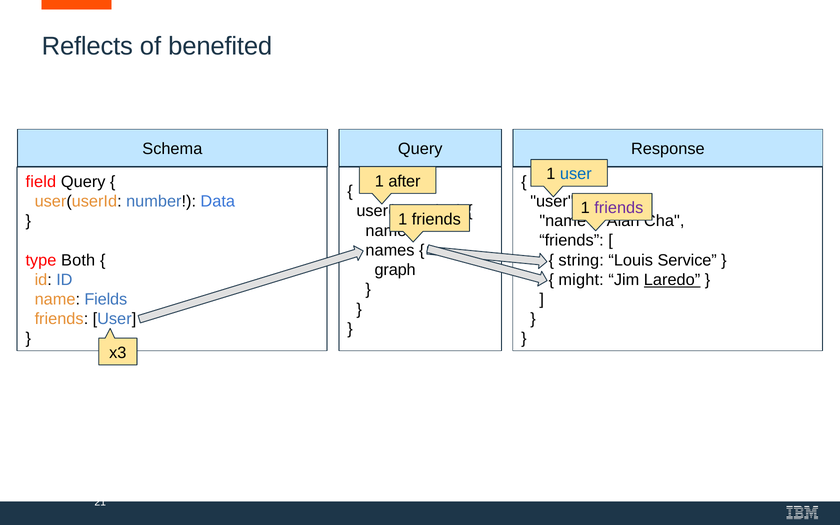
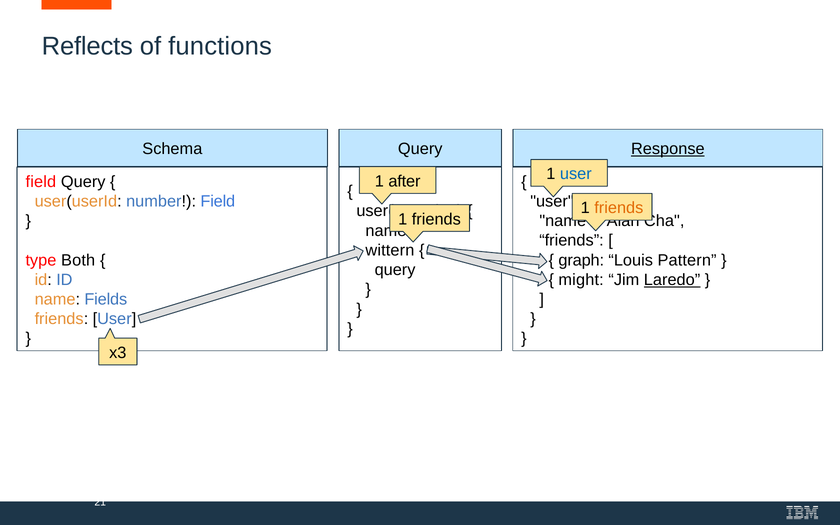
benefited: benefited -> functions
Response underline: none -> present
number Data: Data -> Field
friends at (619, 208) colour: purple -> orange
names: names -> wittern
string: string -> graph
Service: Service -> Pattern
graph at (395, 270): graph -> query
